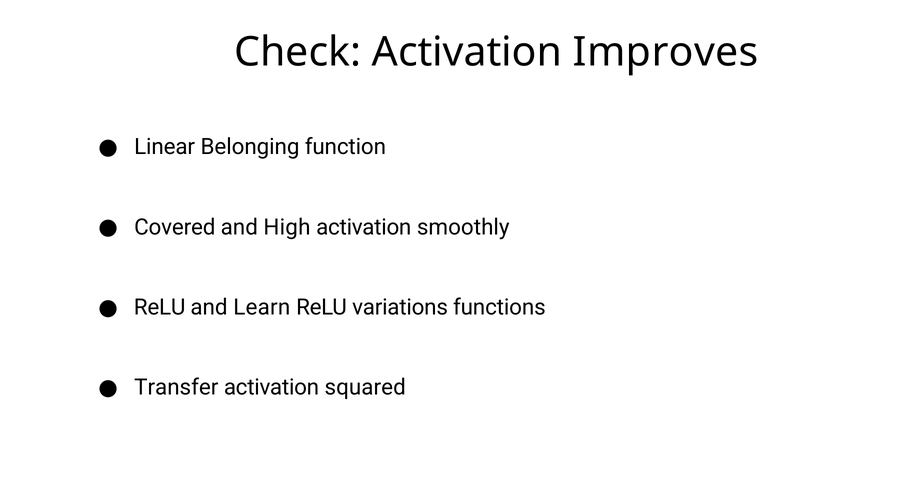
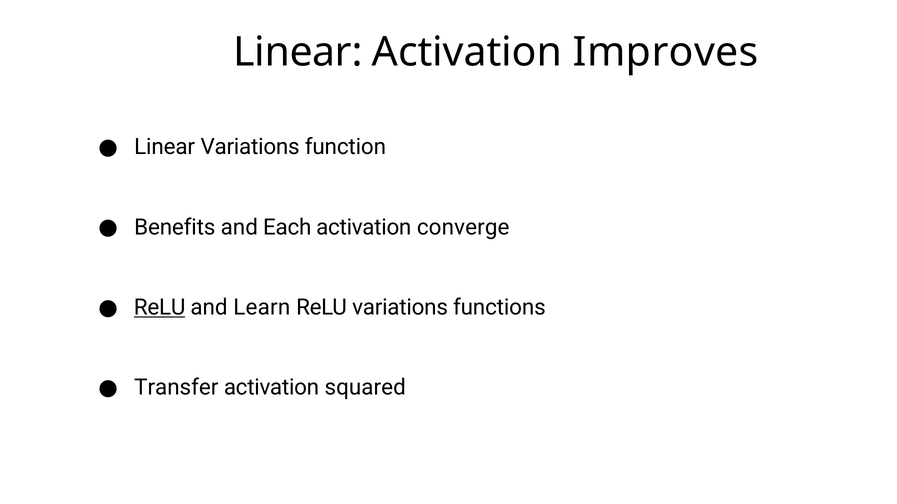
Check at (298, 52): Check -> Linear
Linear Belonging: Belonging -> Variations
Covered: Covered -> Benefits
High: High -> Each
smoothly: smoothly -> converge
ReLU at (160, 308) underline: none -> present
